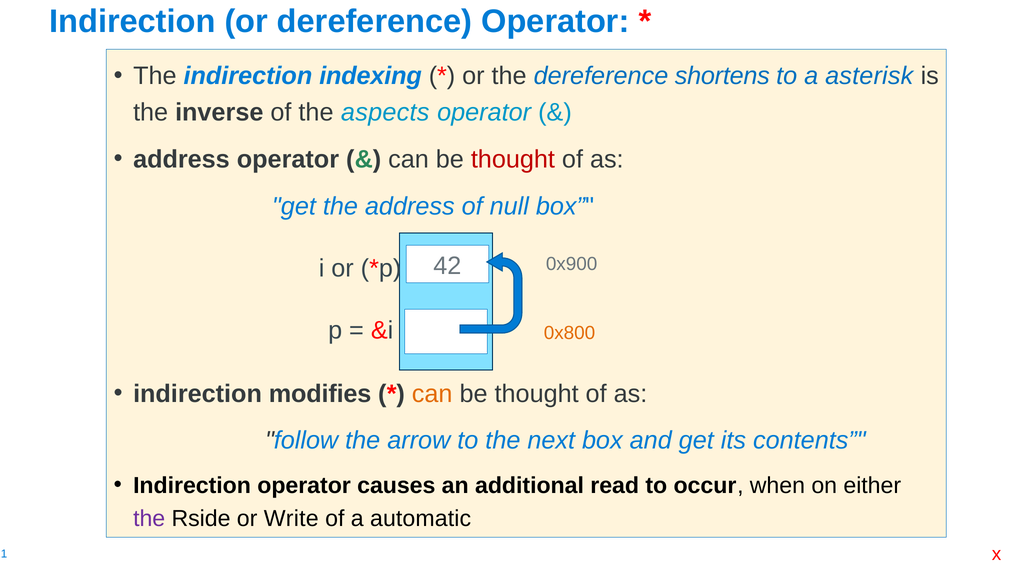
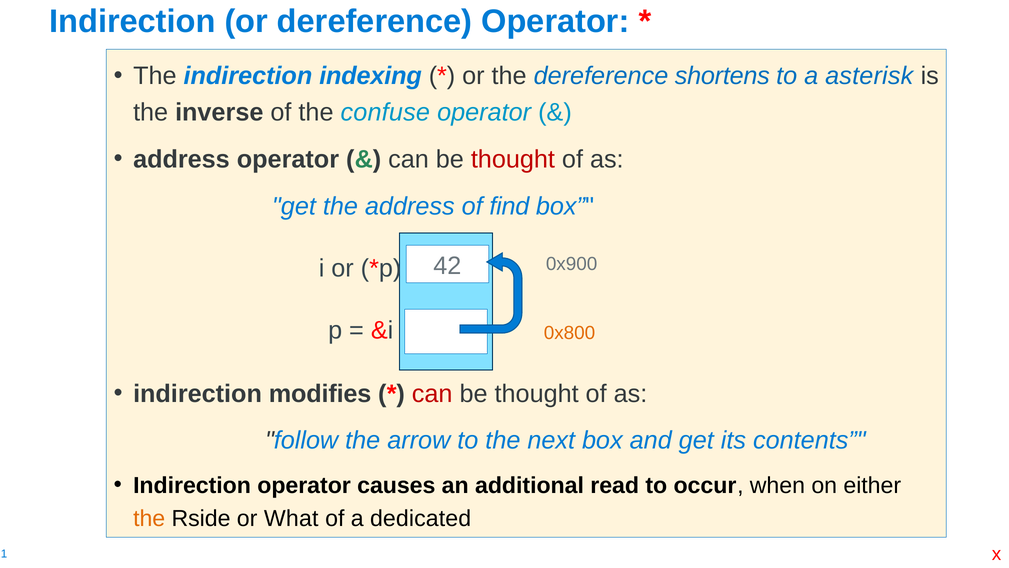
aspects: aspects -> confuse
null: null -> find
can at (432, 393) colour: orange -> red
the at (149, 518) colour: purple -> orange
Write: Write -> What
automatic: automatic -> dedicated
